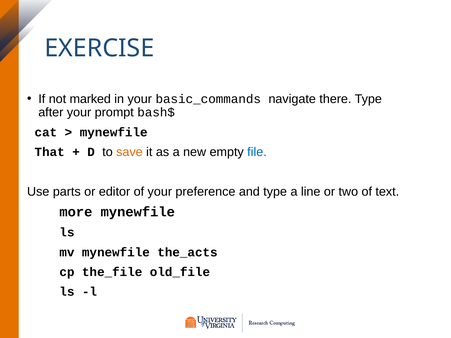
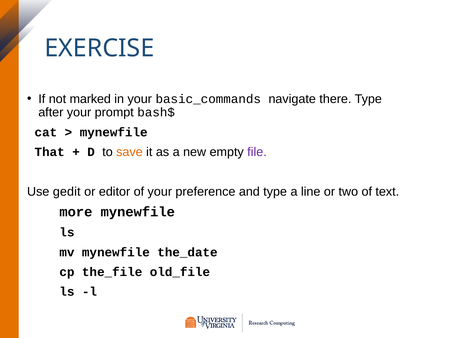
file colour: blue -> purple
parts: parts -> gedit
the_acts: the_acts -> the_date
